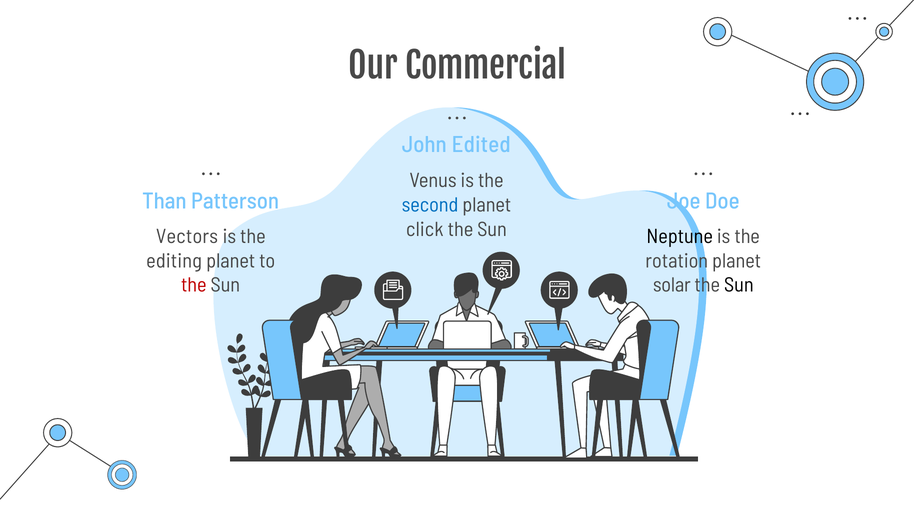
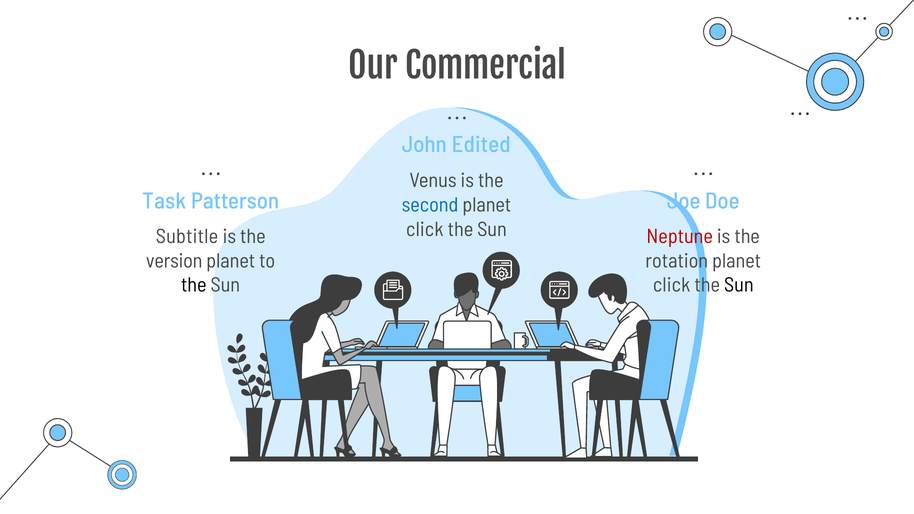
Than: Than -> Task
Vectors: Vectors -> Subtitle
Neptune colour: black -> red
editing: editing -> version
the at (194, 285) colour: red -> black
solar at (672, 285): solar -> click
